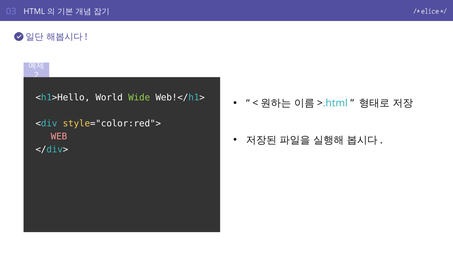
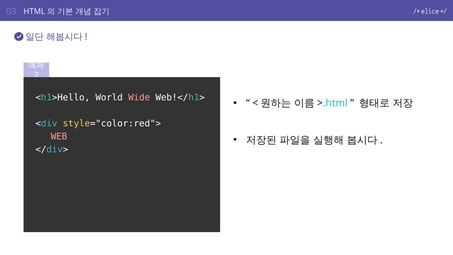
Wide colour: light green -> pink
